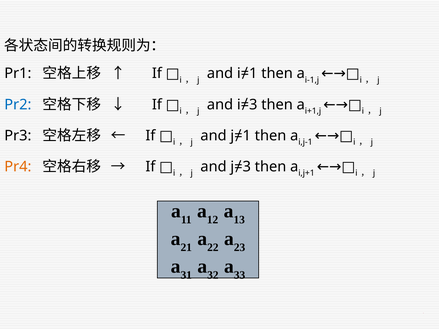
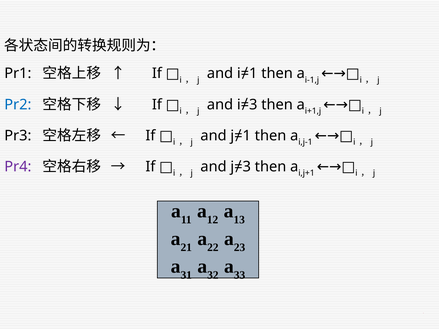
Pr4 colour: orange -> purple
